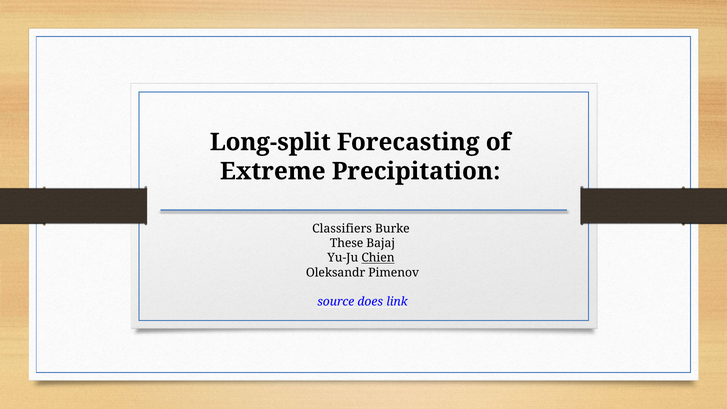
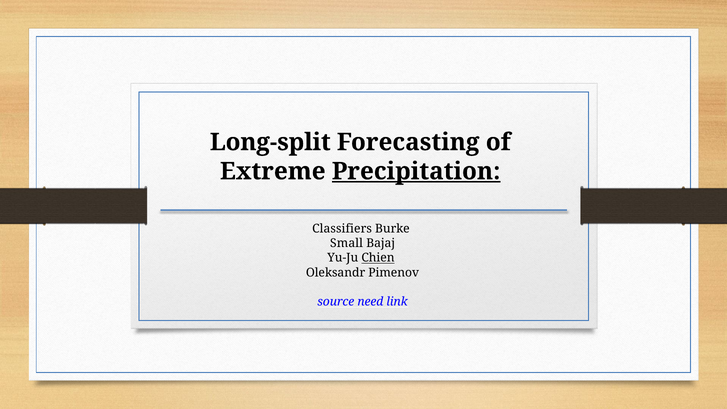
Precipitation underline: none -> present
These: These -> Small
does: does -> need
